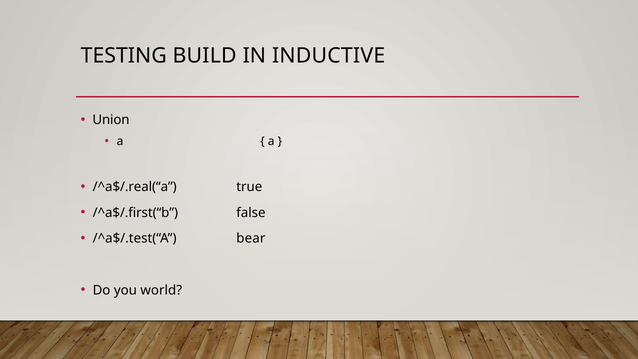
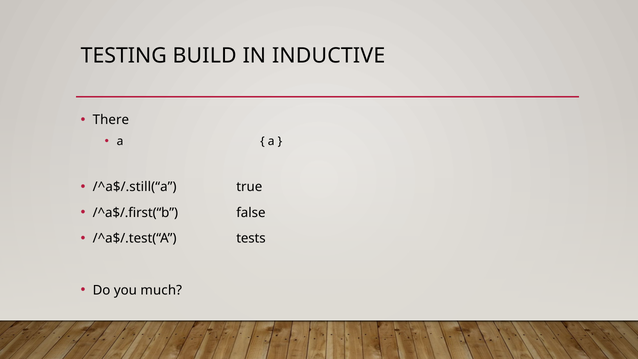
Union: Union -> There
/^a$/.real(“a: /^a$/.real(“a -> /^a$/.still(“a
bear: bear -> tests
world: world -> much
